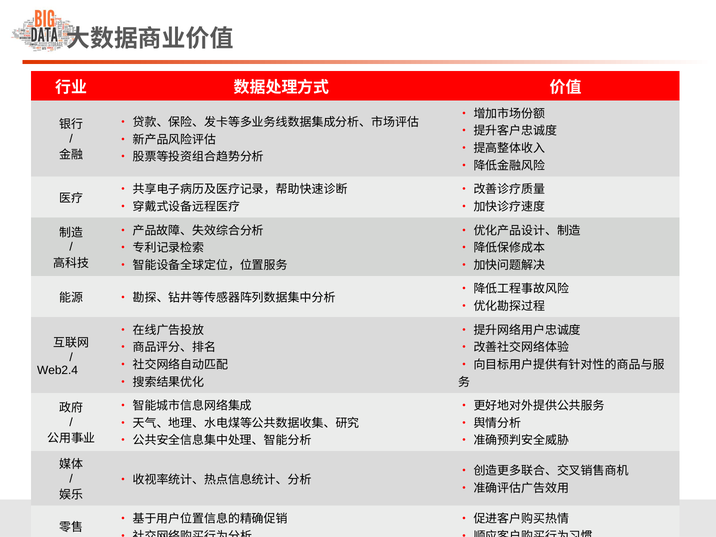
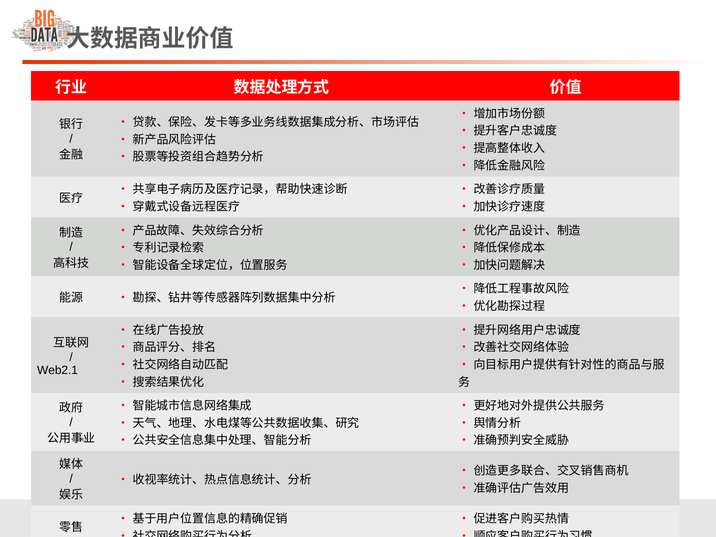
Web2.4: Web2.4 -> Web2.1
